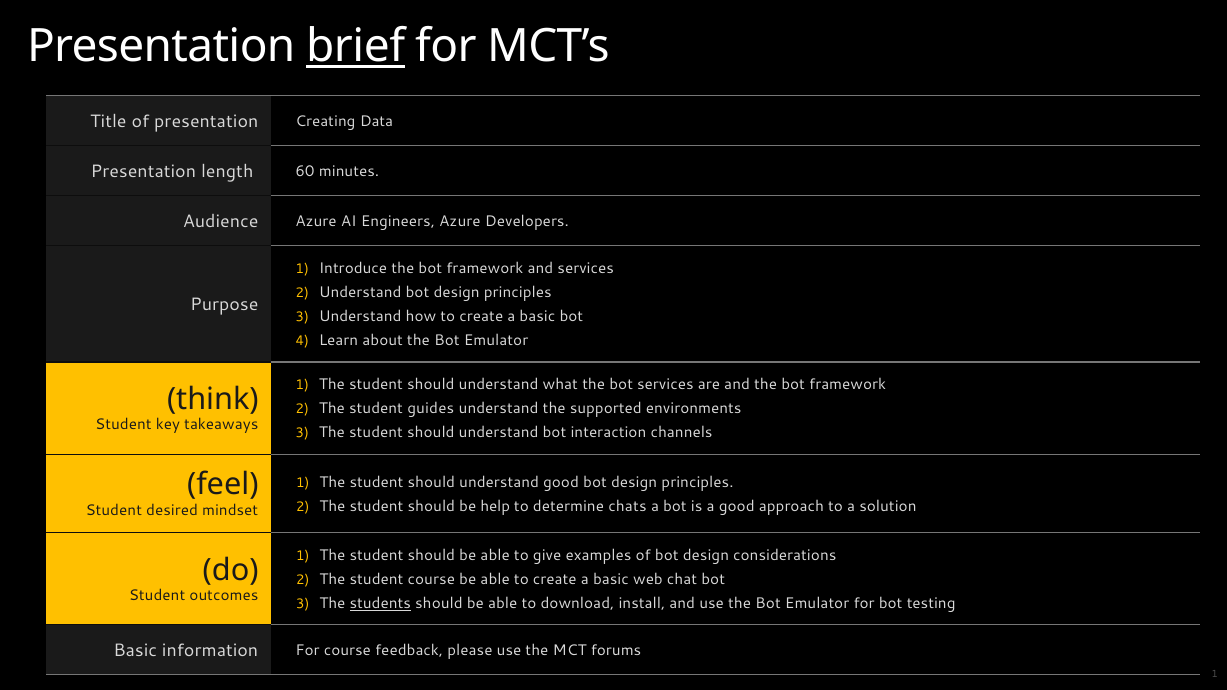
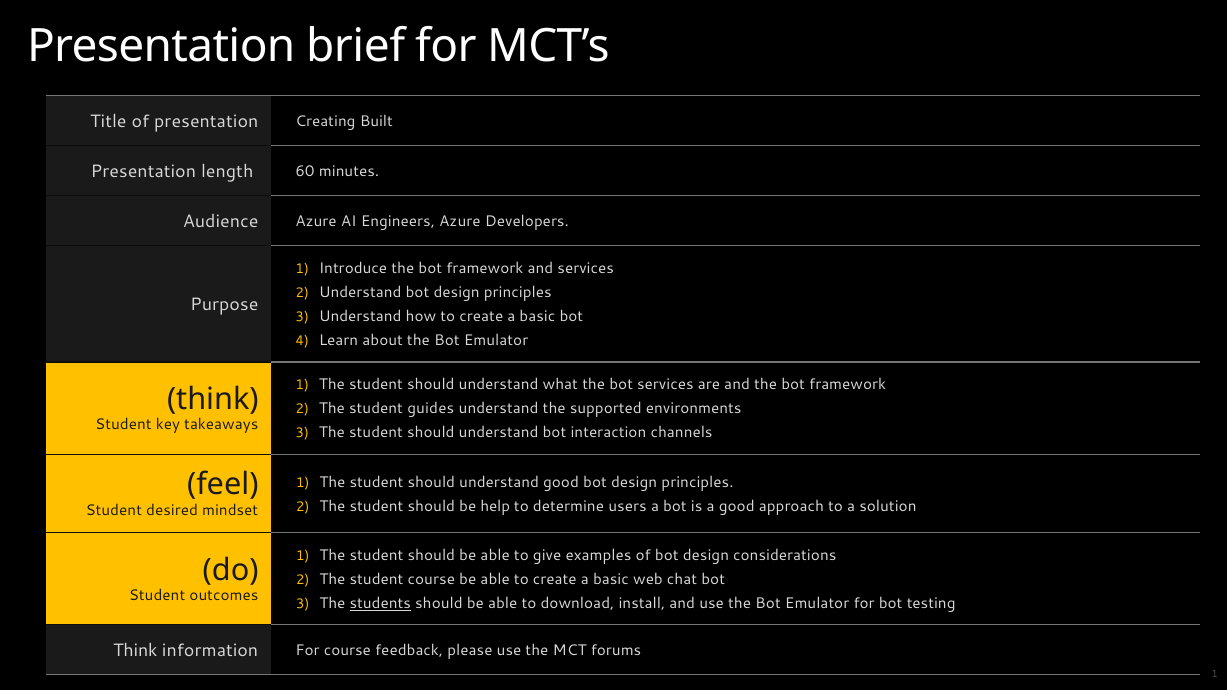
brief underline: present -> none
Data: Data -> Built
chats: chats -> users
Basic at (135, 651): Basic -> Think
